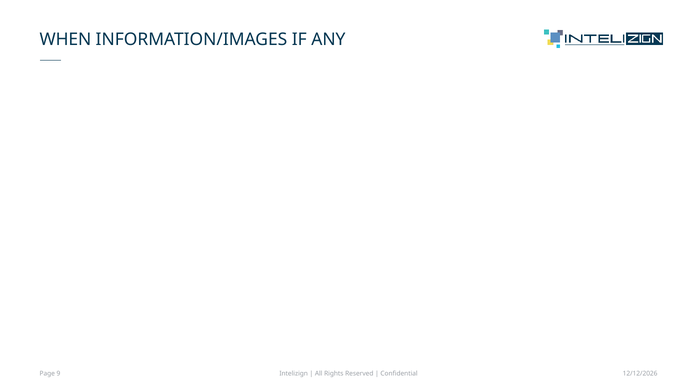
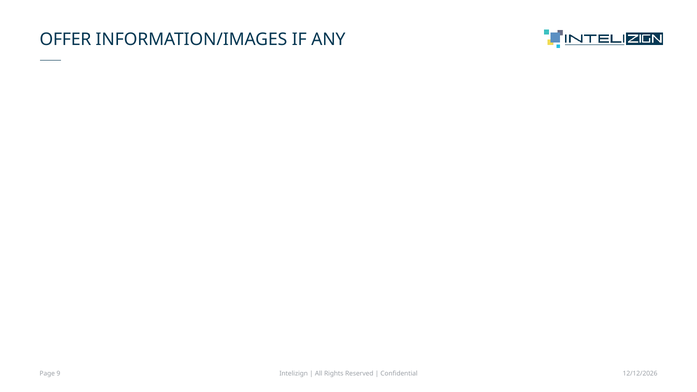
WHEN: WHEN -> OFFER
